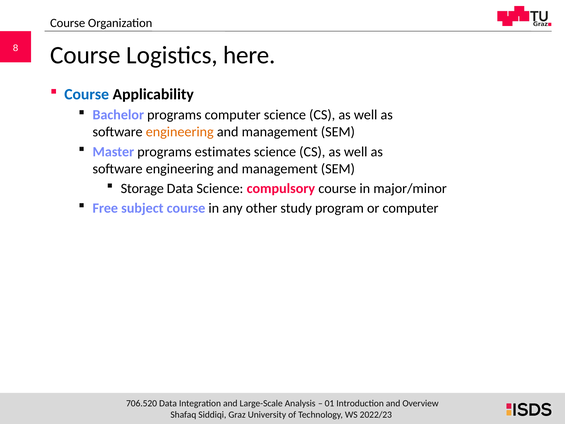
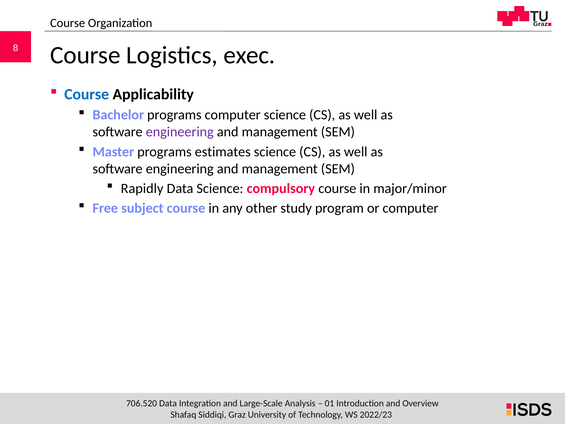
here: here -> exec
engineering at (180, 132) colour: orange -> purple
Storage: Storage -> Rapidly
